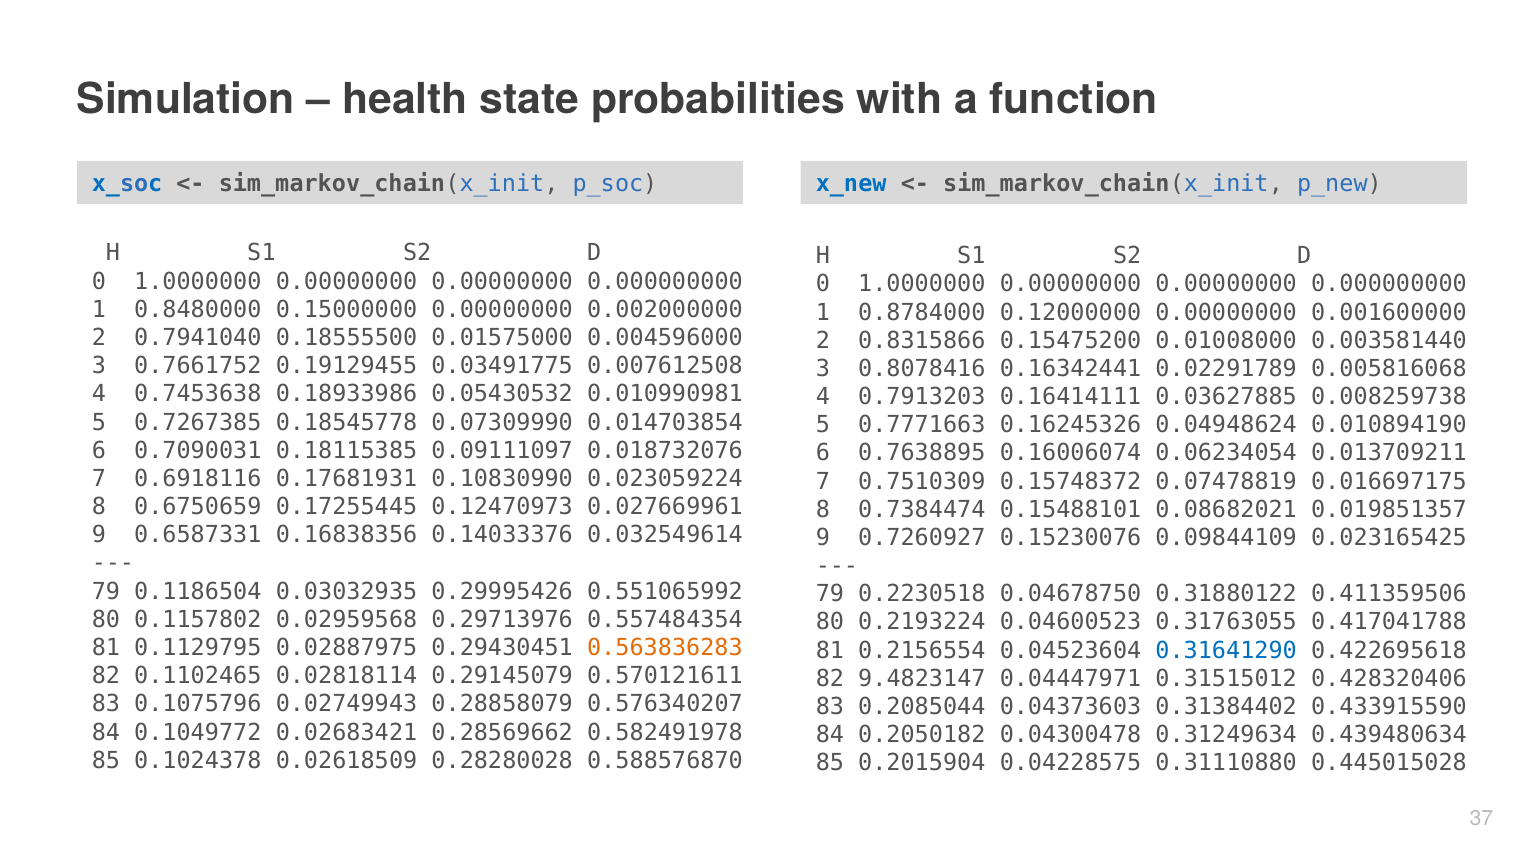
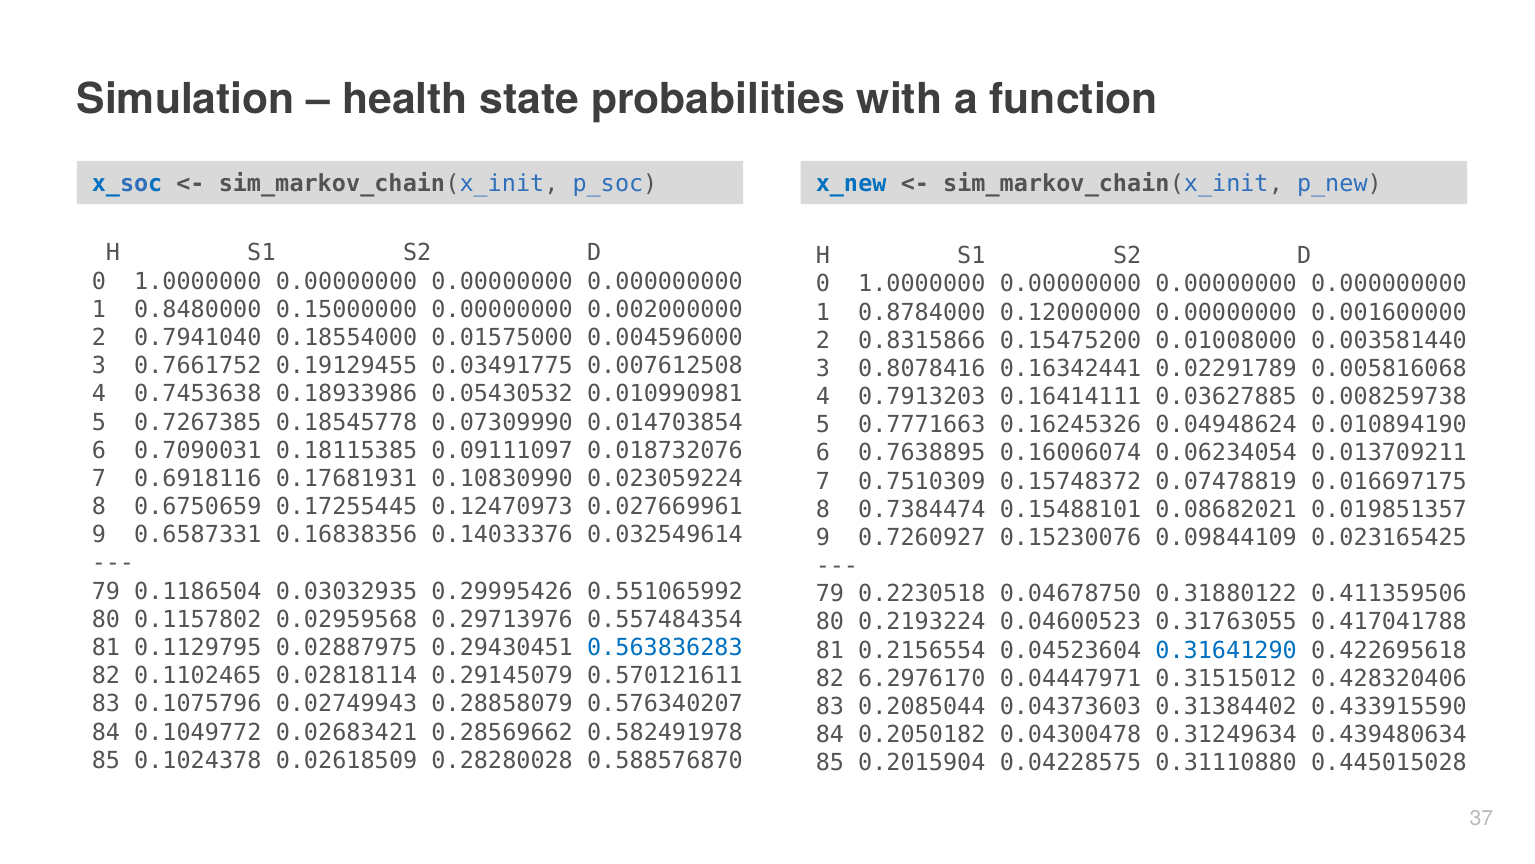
0.18555500: 0.18555500 -> 0.18554000
0.563836283 colour: orange -> blue
9.4823147: 9.4823147 -> 6.2976170
